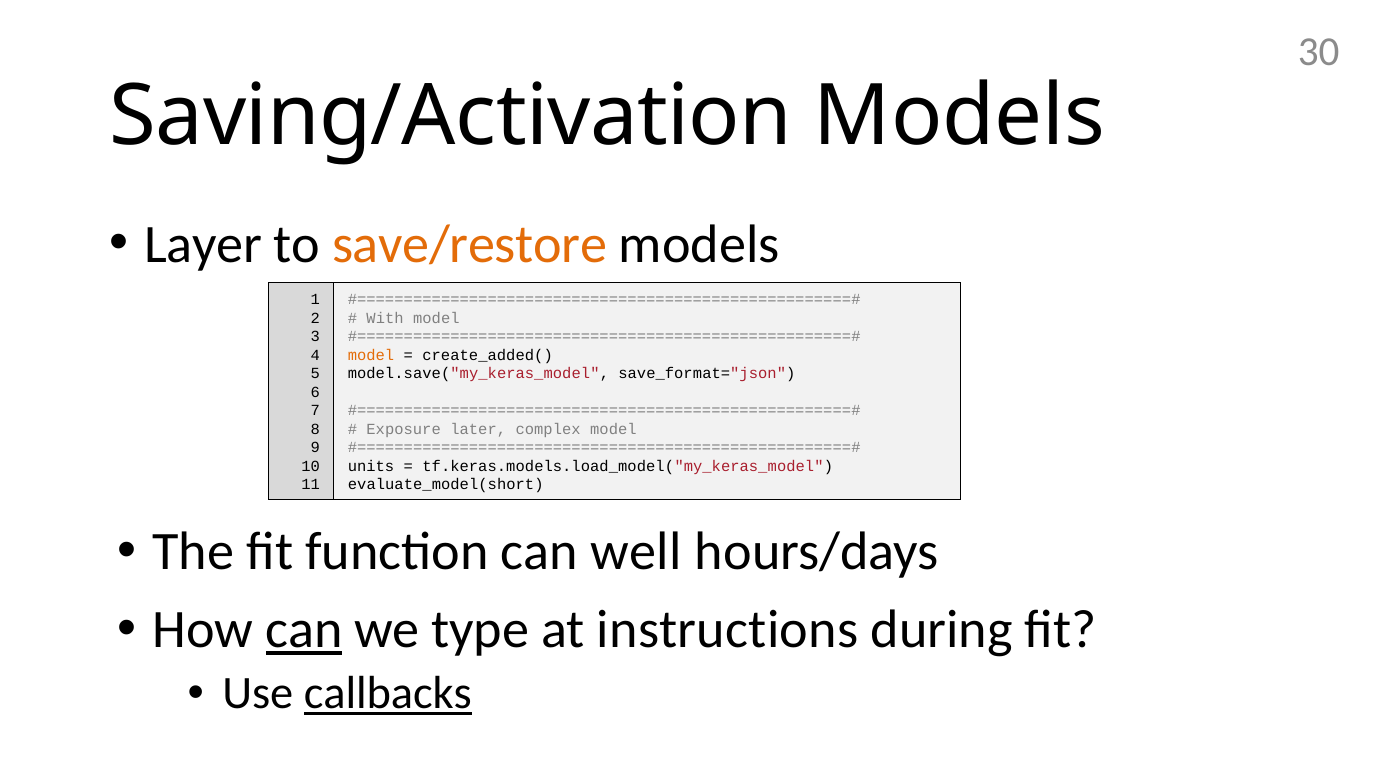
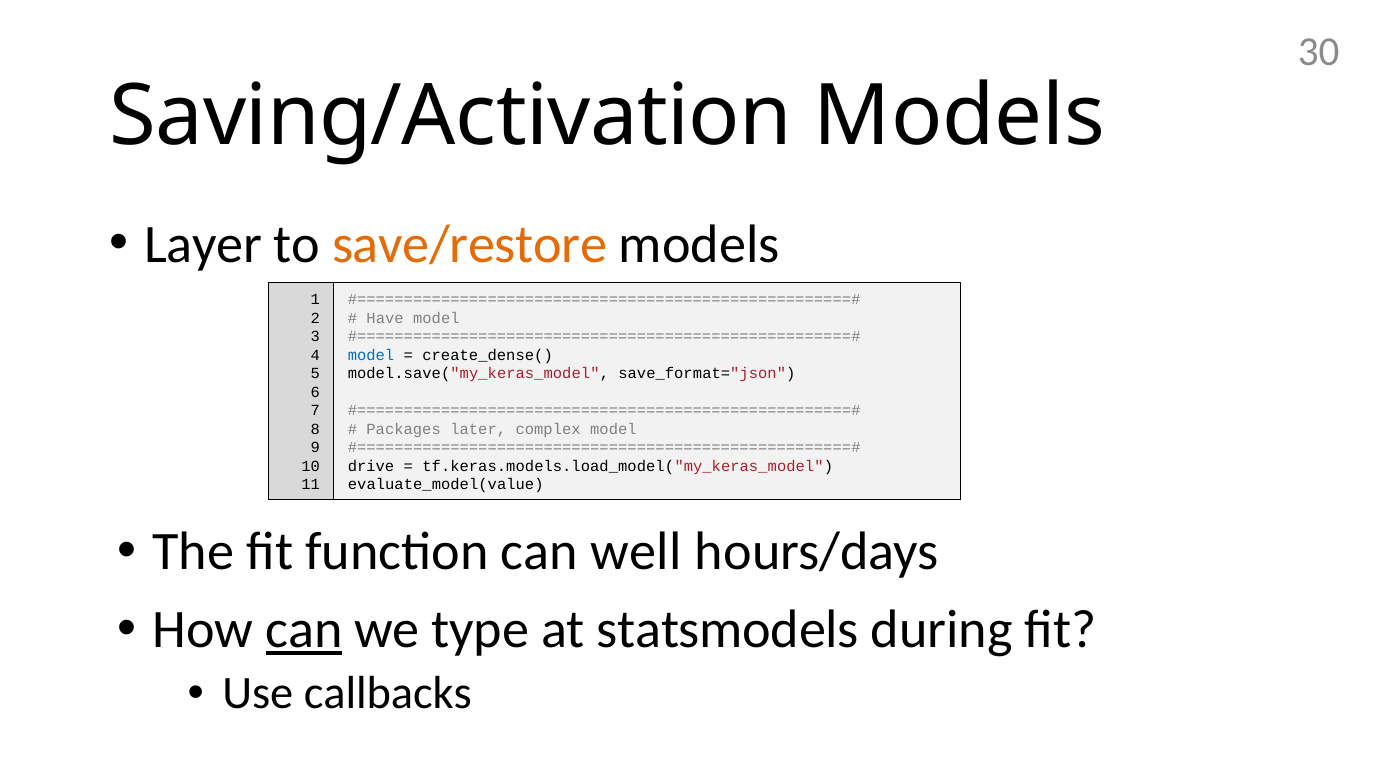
With: With -> Have
model at (371, 355) colour: orange -> blue
create_added(: create_added( -> create_dense(
Exposure: Exposure -> Packages
units: units -> drive
evaluate_model(short: evaluate_model(short -> evaluate_model(value
instructions: instructions -> statsmodels
callbacks underline: present -> none
